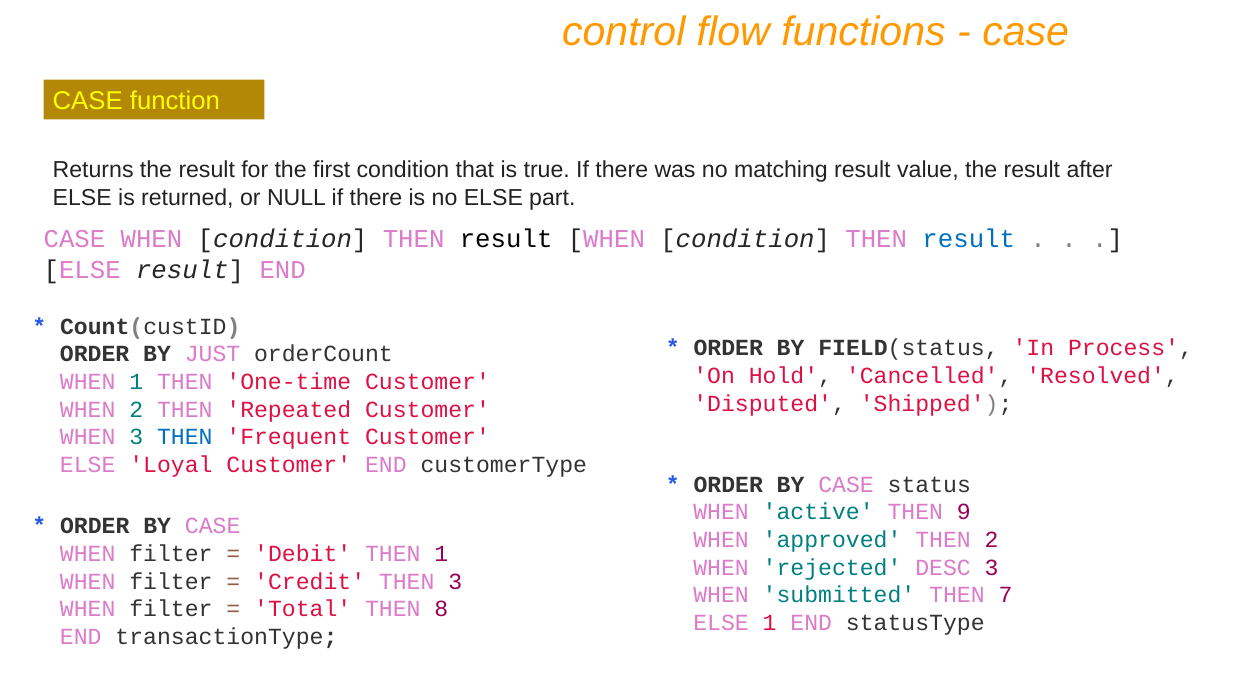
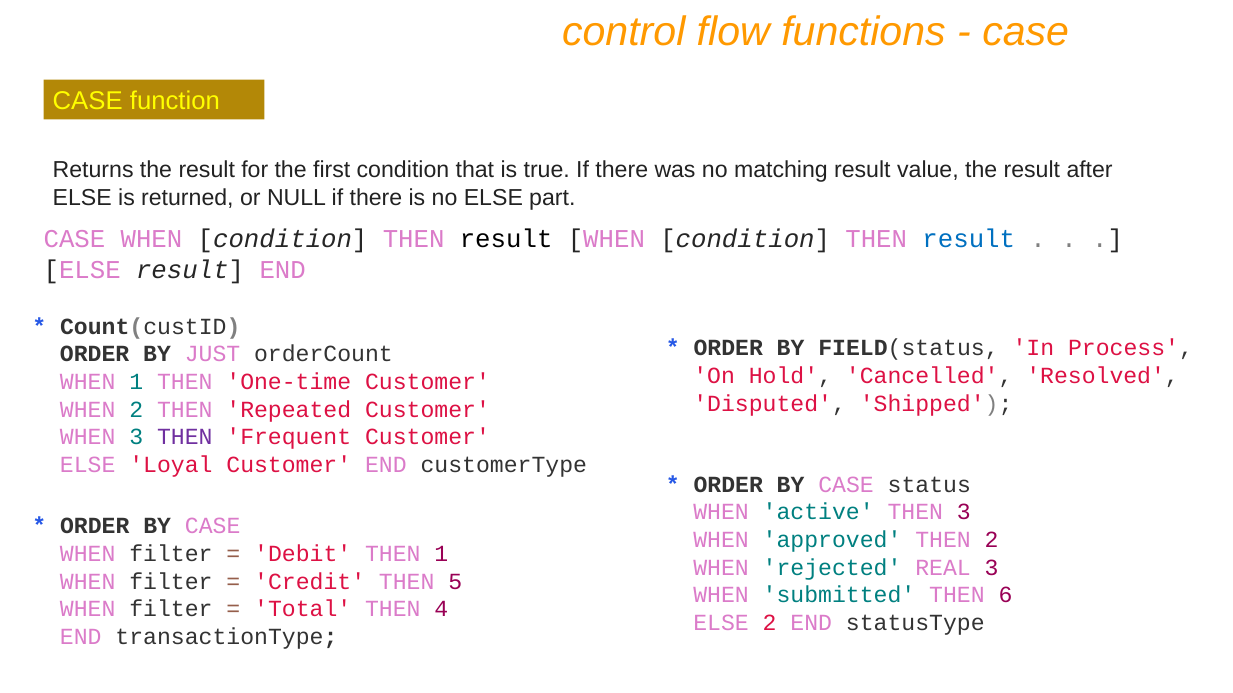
THEN at (185, 438) colour: blue -> purple
THEN 9: 9 -> 3
DESC: DESC -> REAL
THEN 3: 3 -> 5
7: 7 -> 6
8: 8 -> 4
ELSE 1: 1 -> 2
